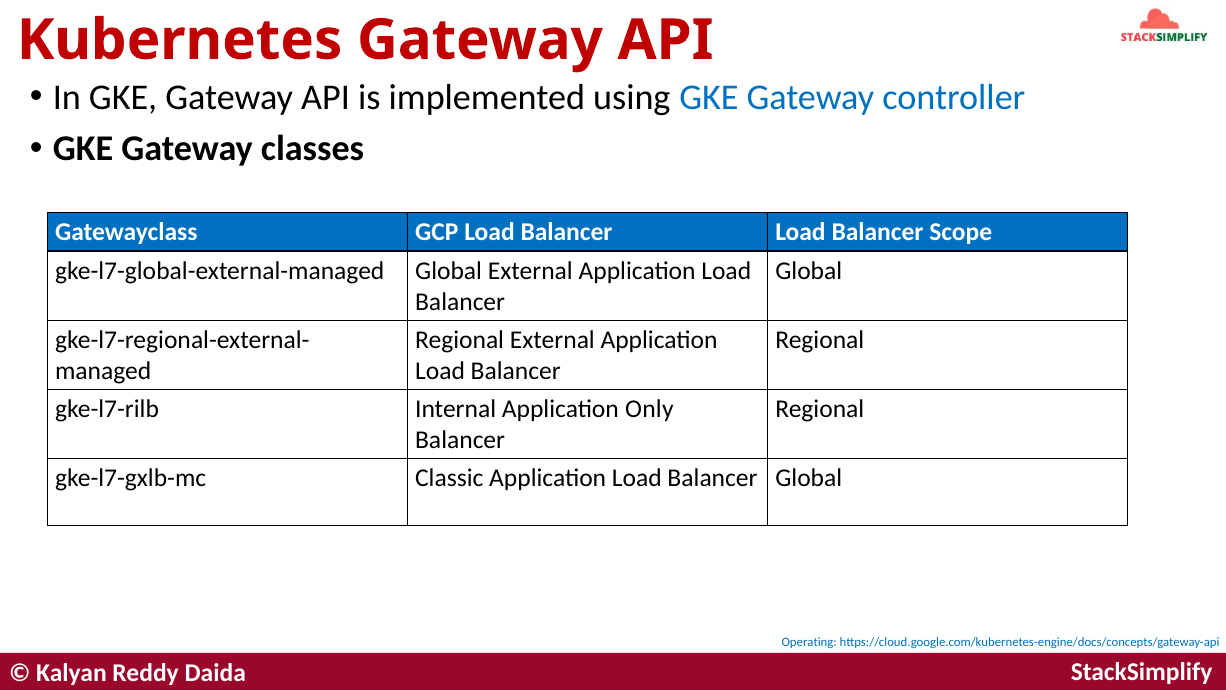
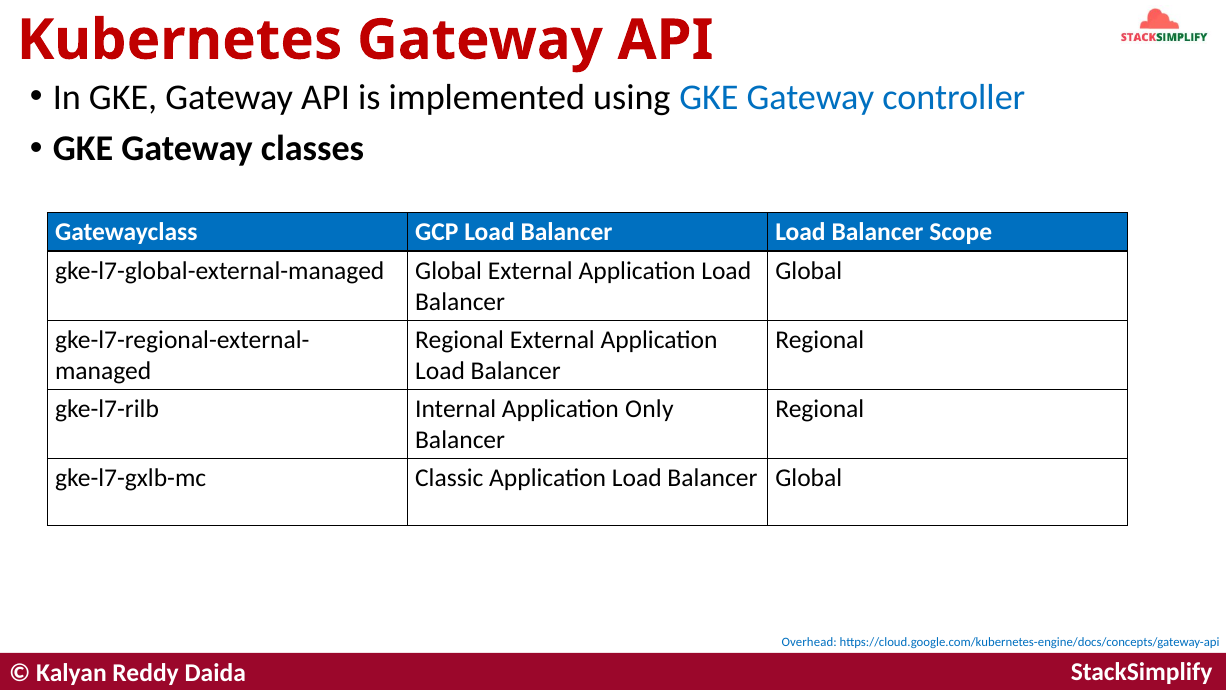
Operating: Operating -> Overhead
